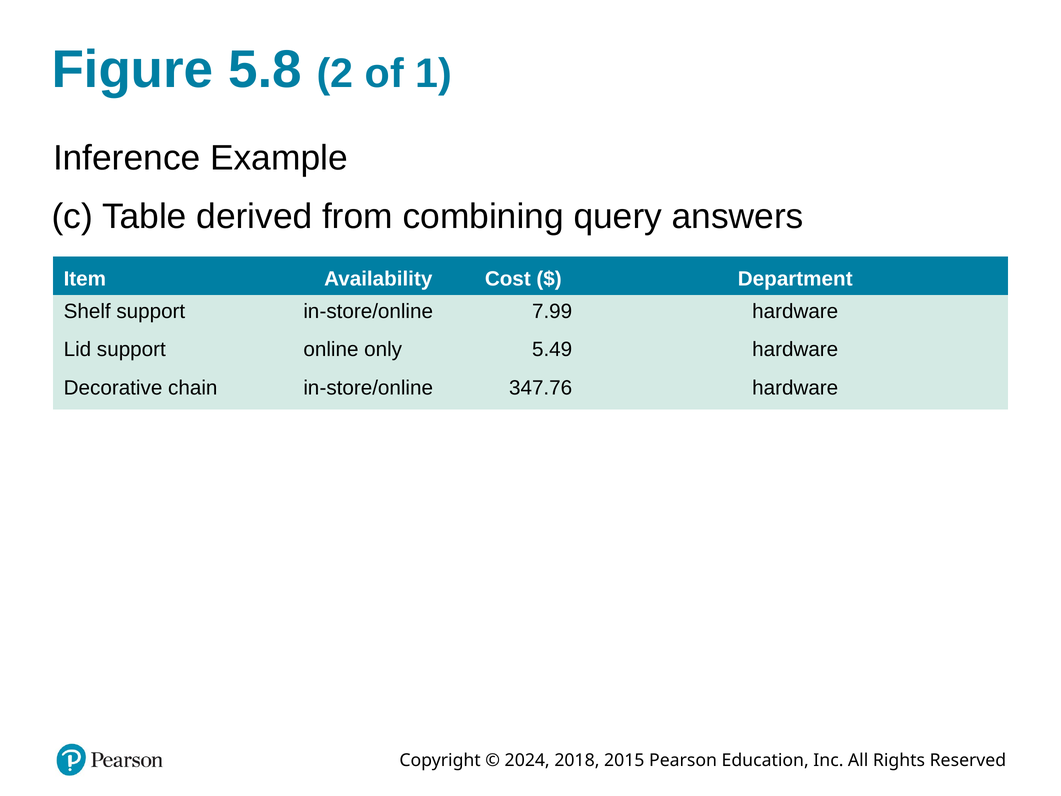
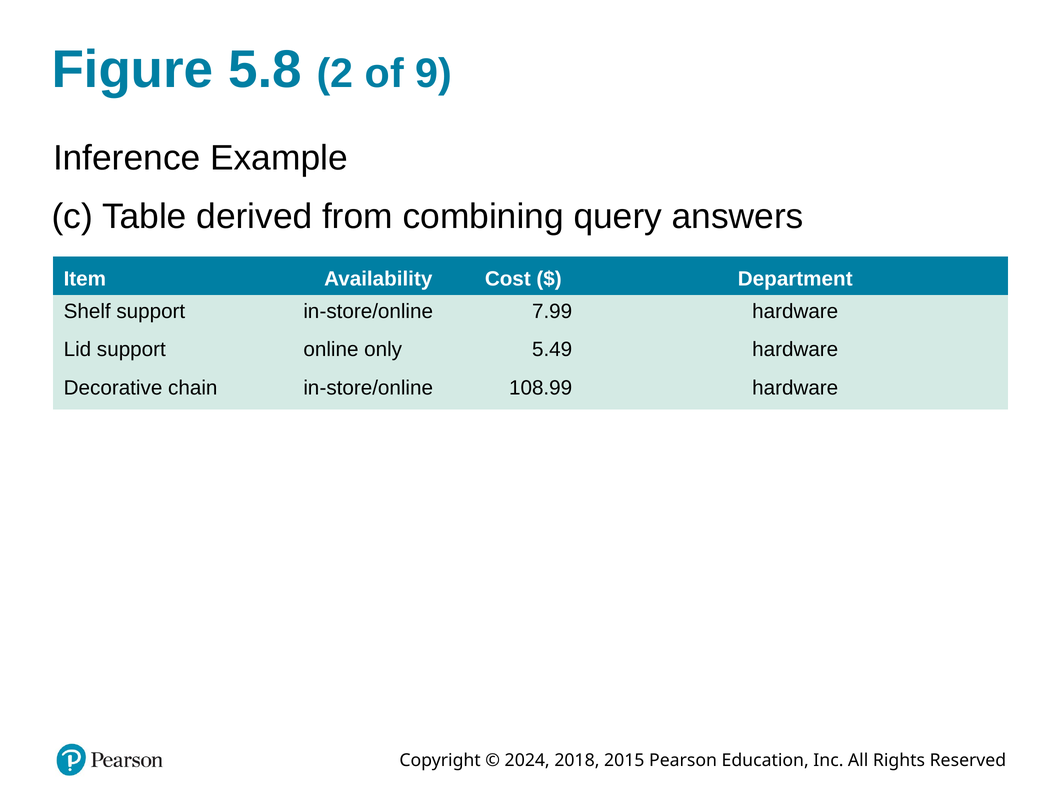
1: 1 -> 9
347.76: 347.76 -> 108.99
